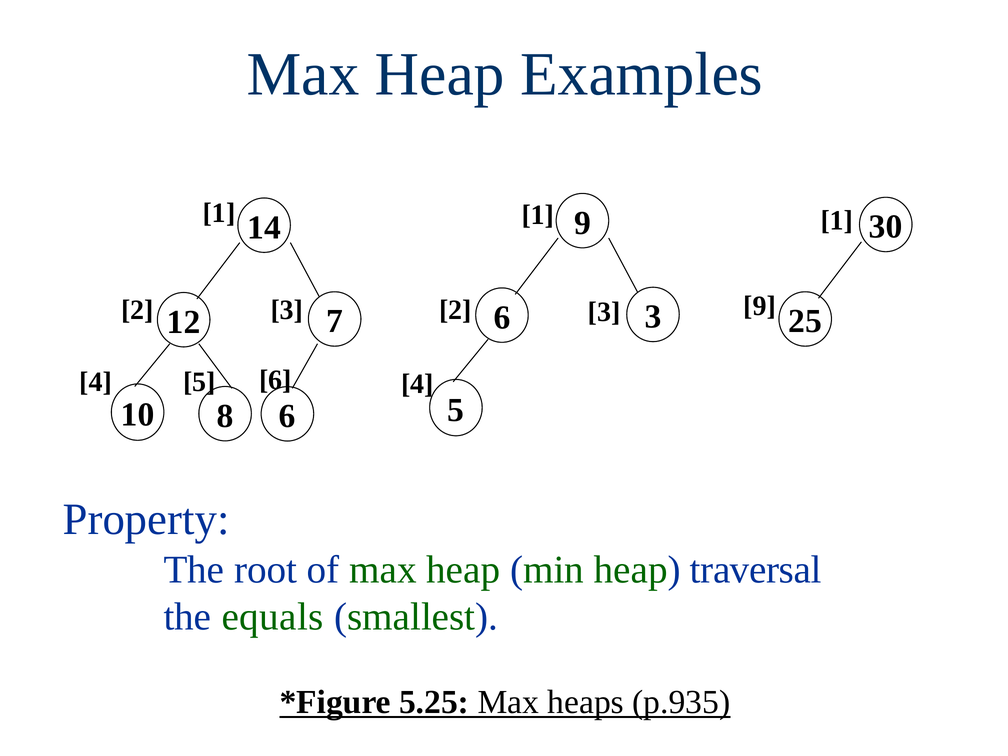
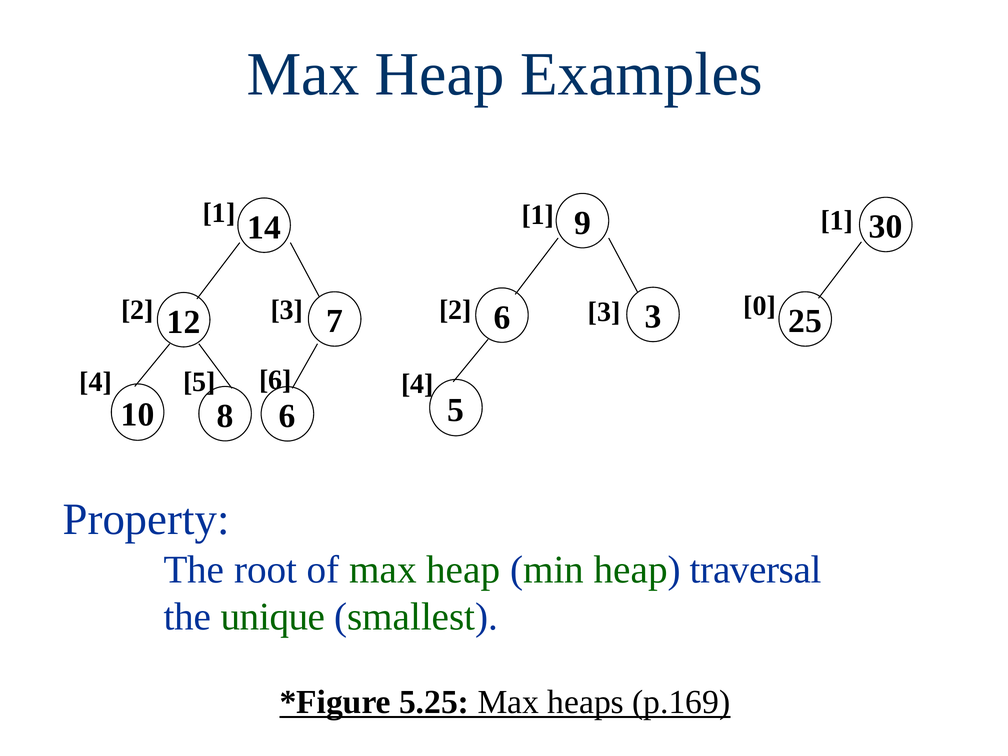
9 at (760, 306): 9 -> 0
equals: equals -> unique
p.935: p.935 -> p.169
